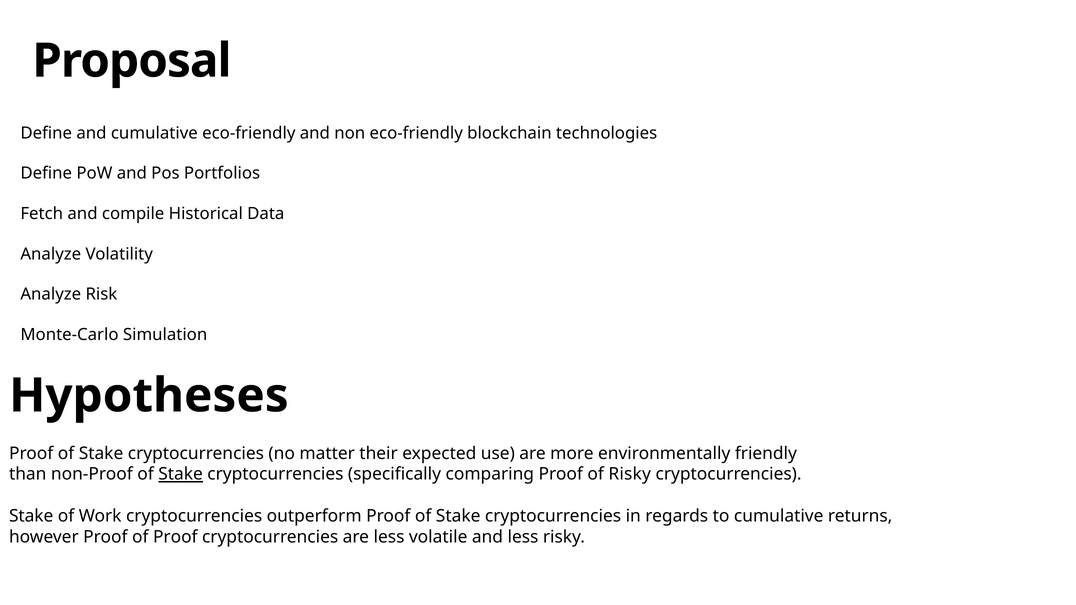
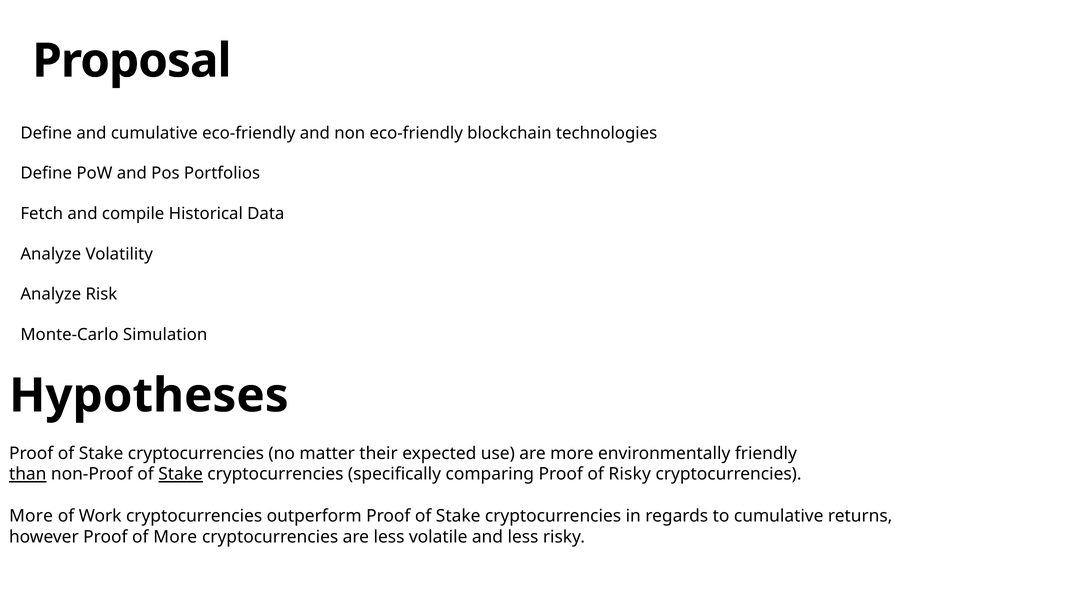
than underline: none -> present
Stake at (31, 516): Stake -> More
of Proof: Proof -> More
